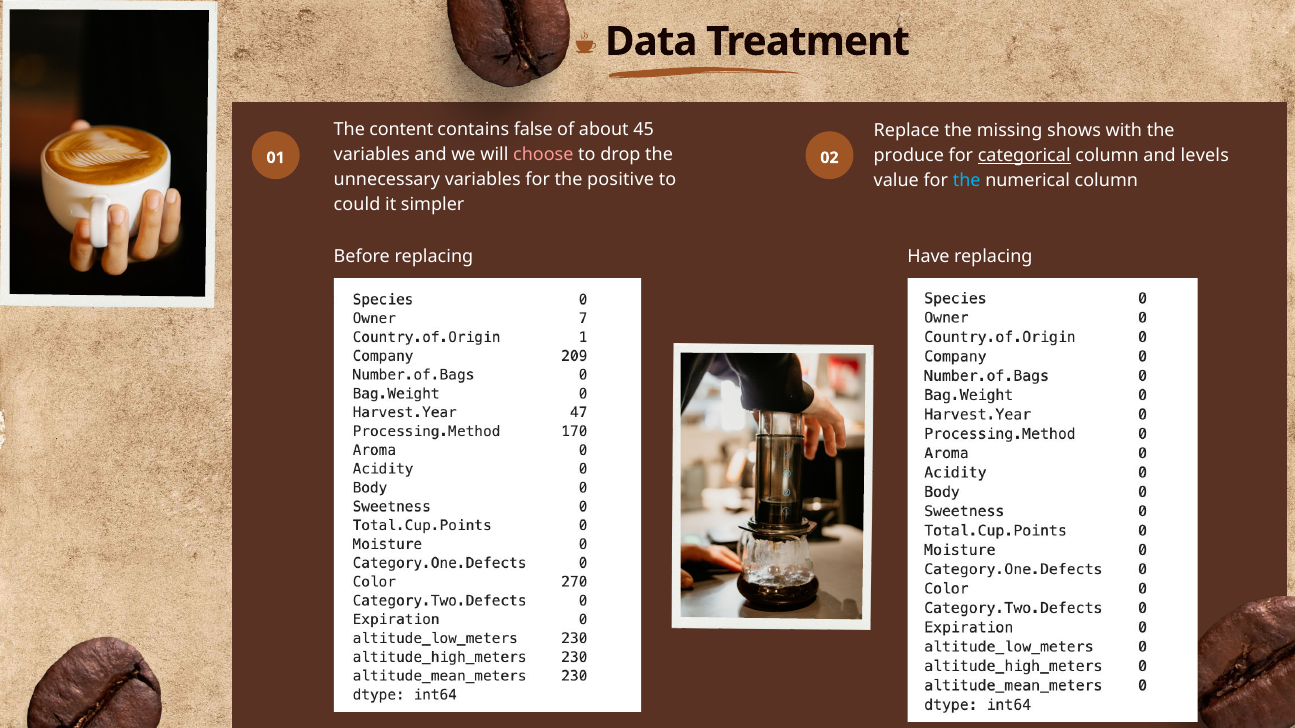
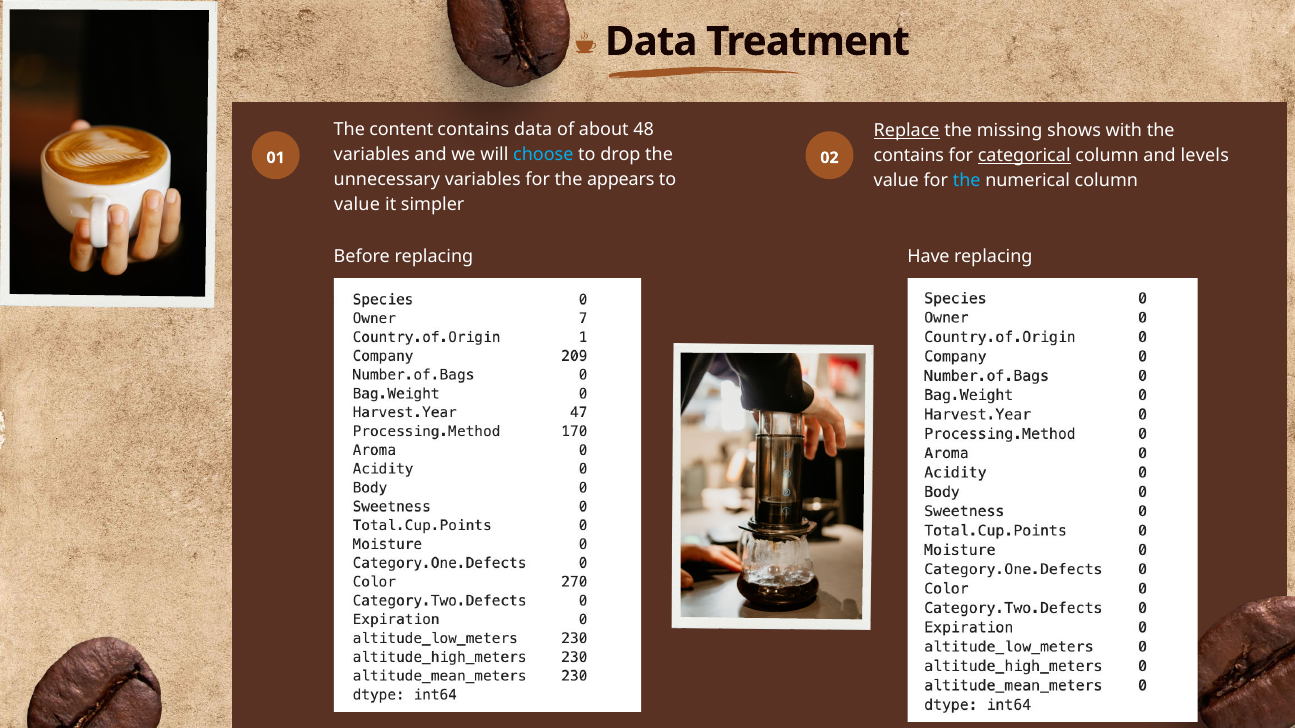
contains false: false -> data
45: 45 -> 48
Replace underline: none -> present
choose colour: pink -> light blue
produce at (909, 156): produce -> contains
positive: positive -> appears
could at (357, 205): could -> value
